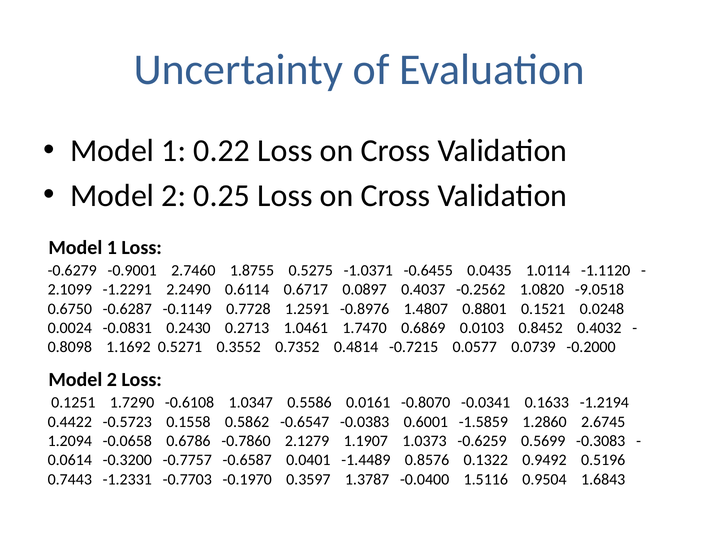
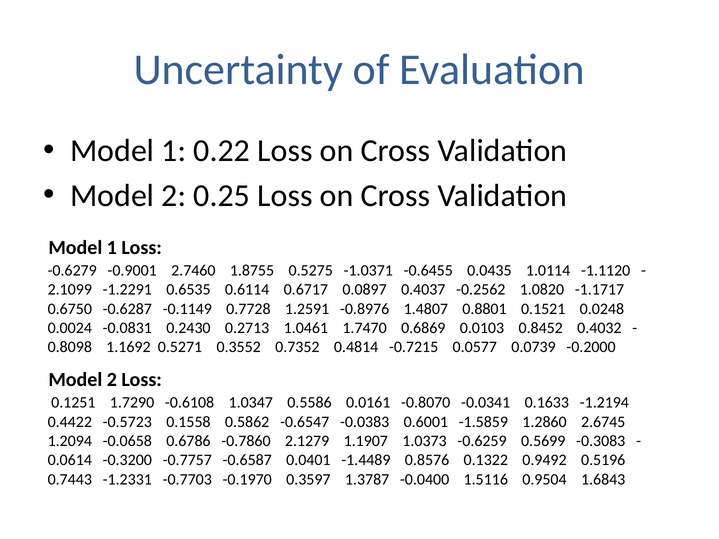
2.2490: 2.2490 -> 0.6535
-9.0518: -9.0518 -> -1.1717
